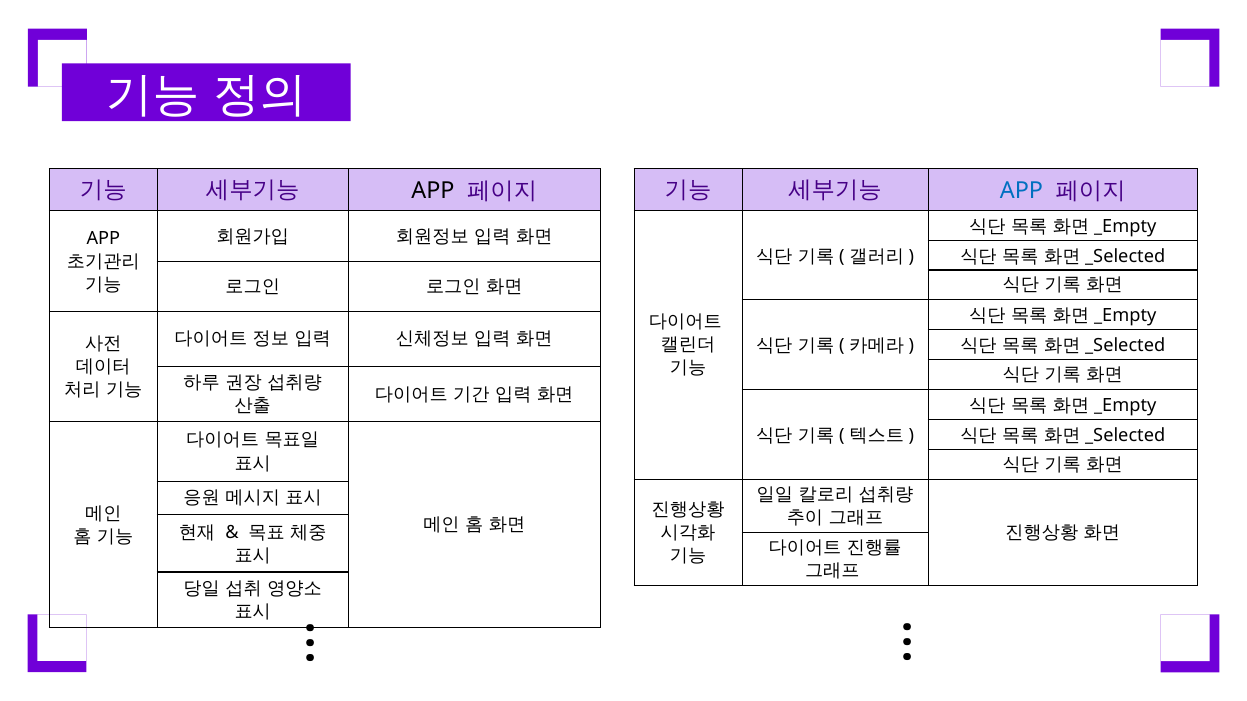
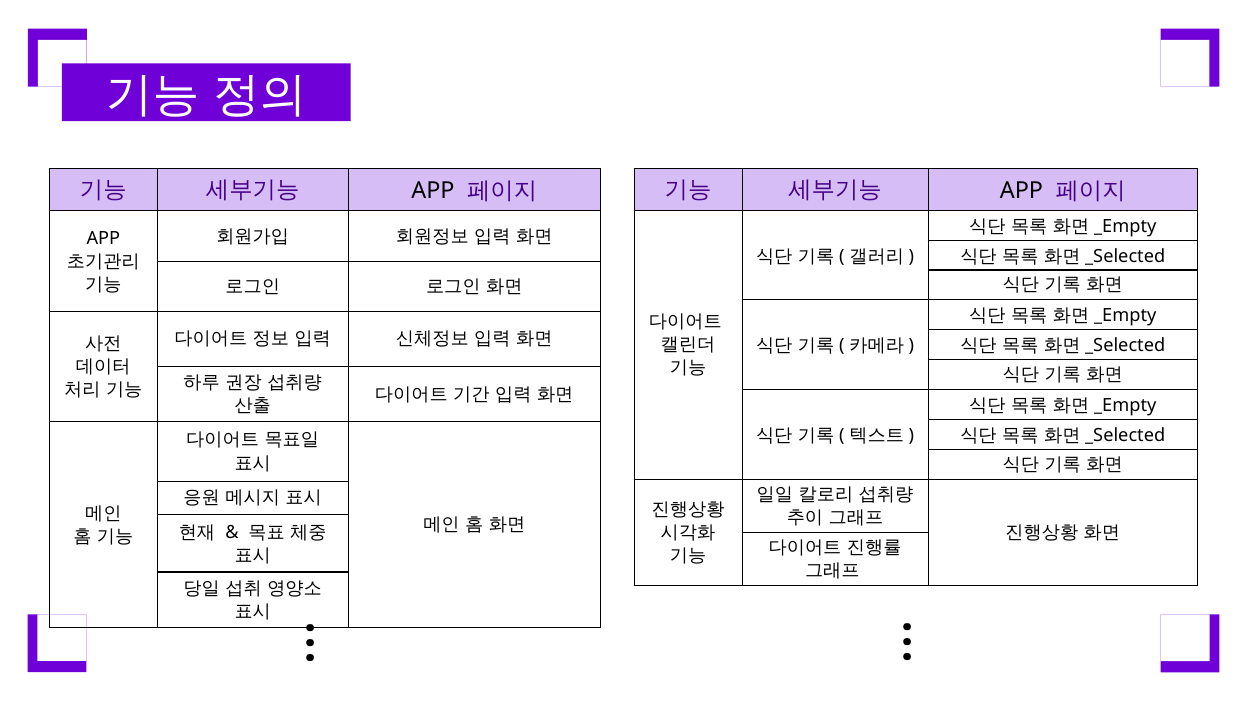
APP at (1022, 191) colour: blue -> black
